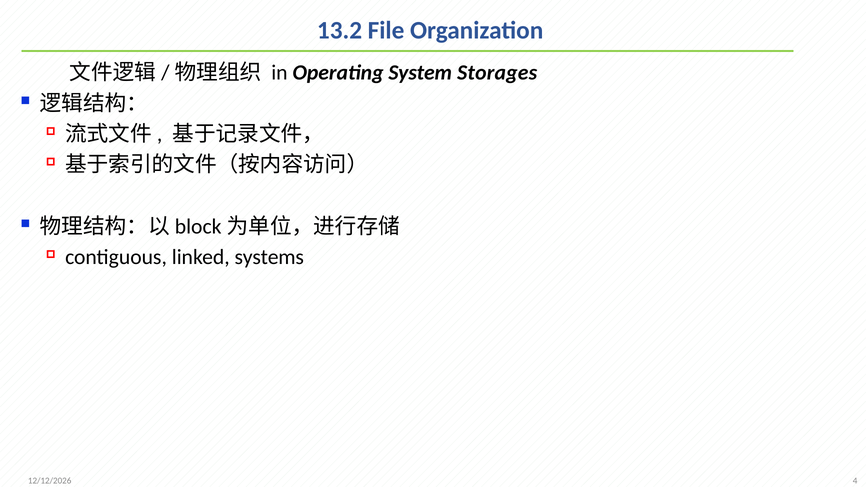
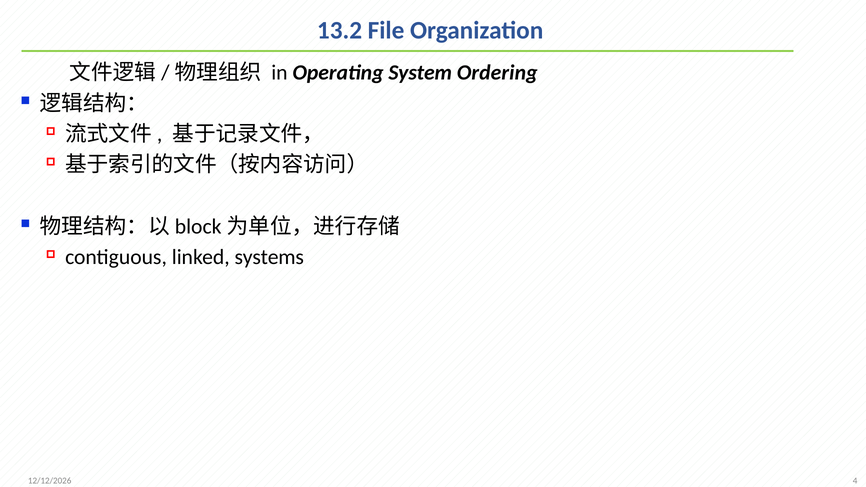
Storages: Storages -> Ordering
